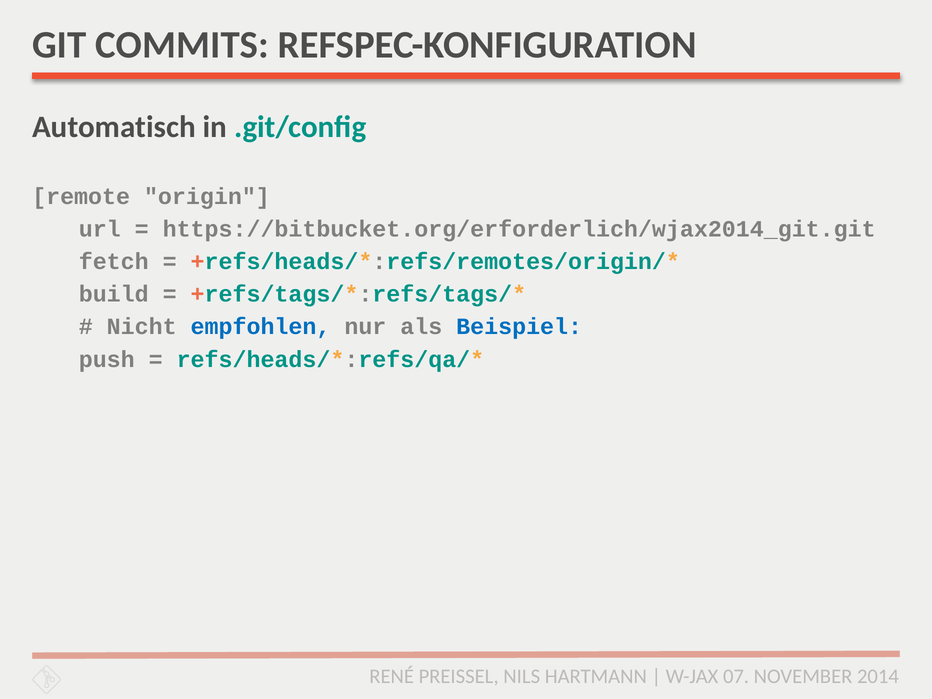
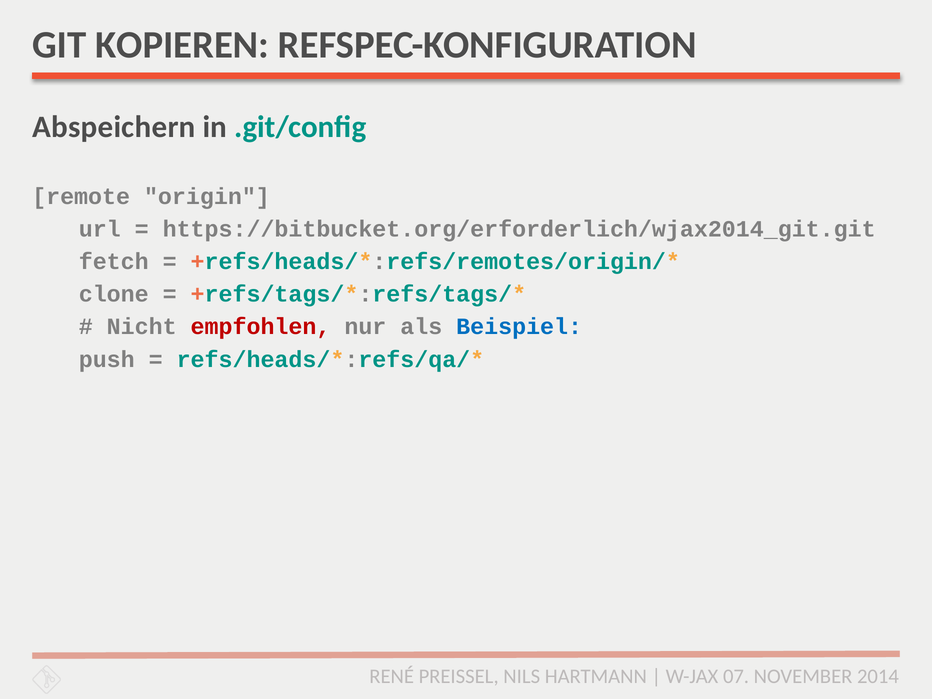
COMMITS: COMMITS -> KOPIEREN
Automatisch: Automatisch -> Abspeichern
build: build -> clone
empfohlen colour: blue -> red
